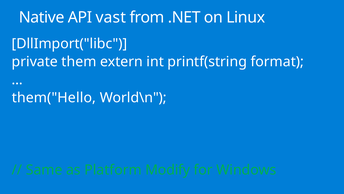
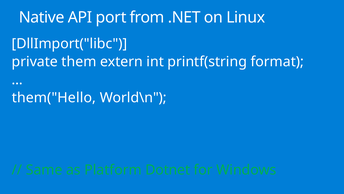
vast: vast -> port
Modify: Modify -> Dotnet
